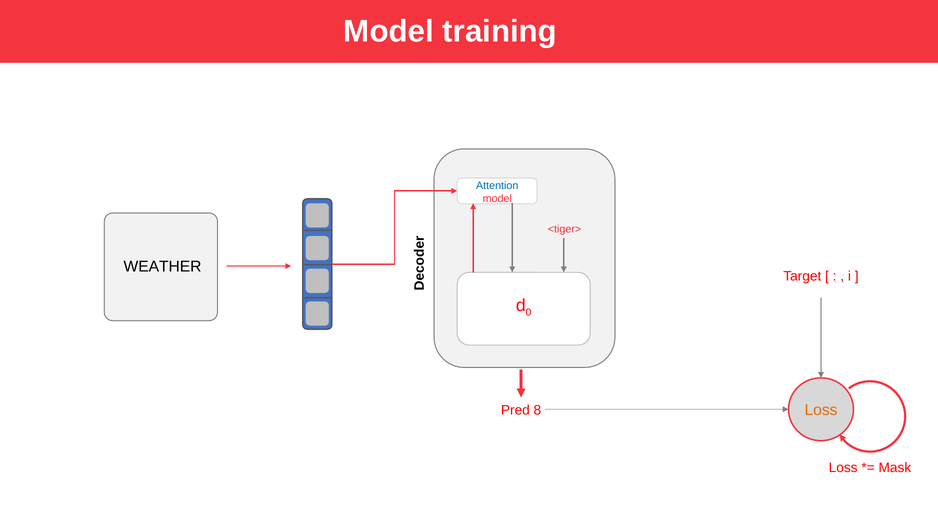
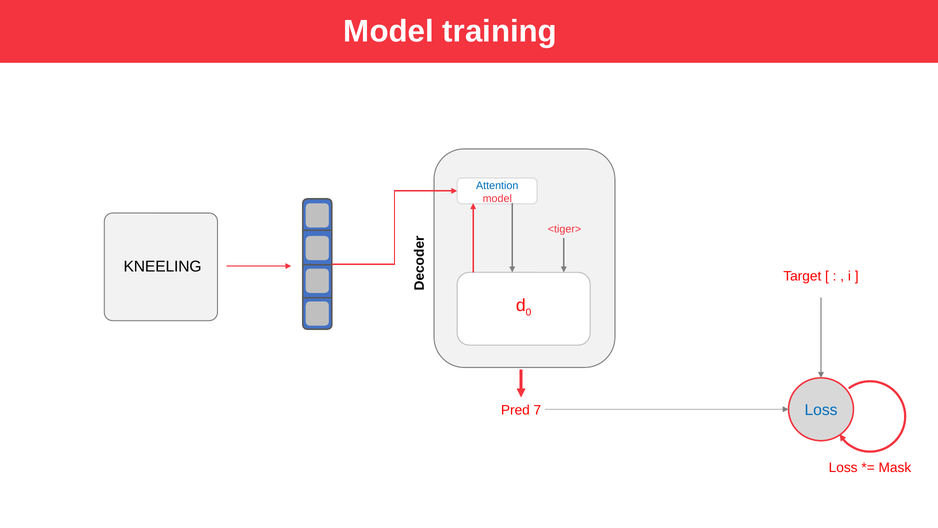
WEATHER: WEATHER -> KNEELING
Loss at (821, 410) colour: orange -> blue
8: 8 -> 7
